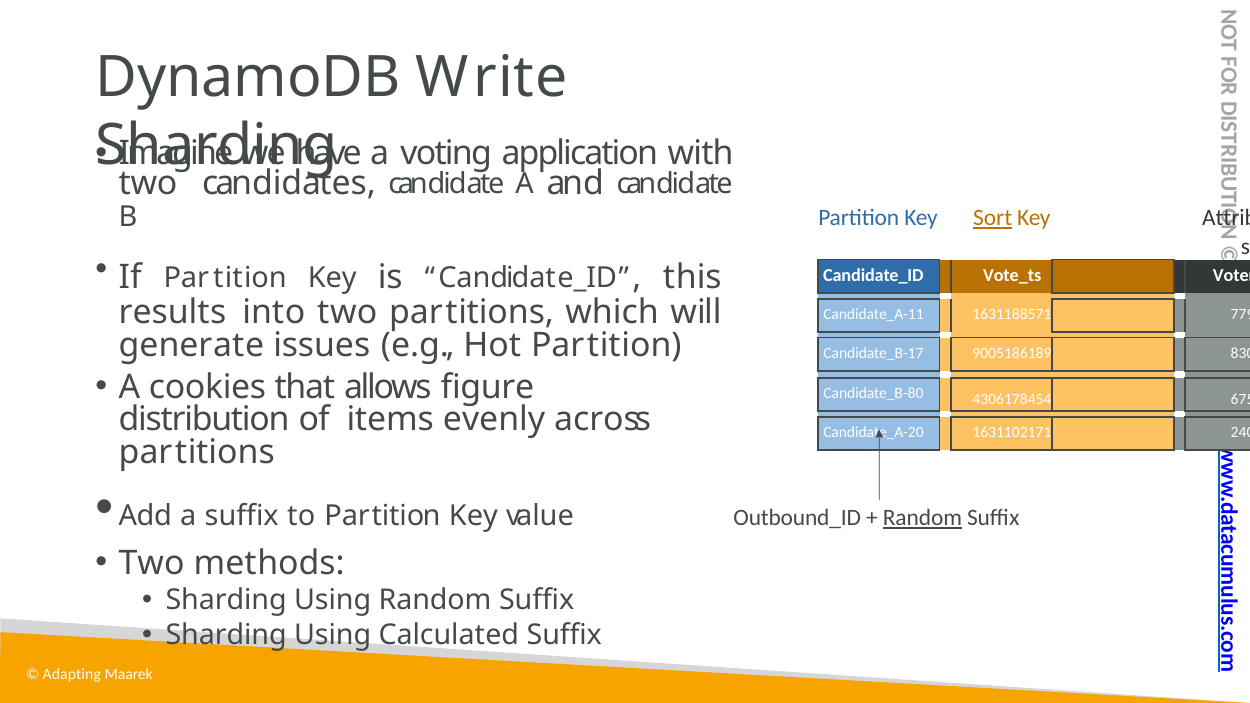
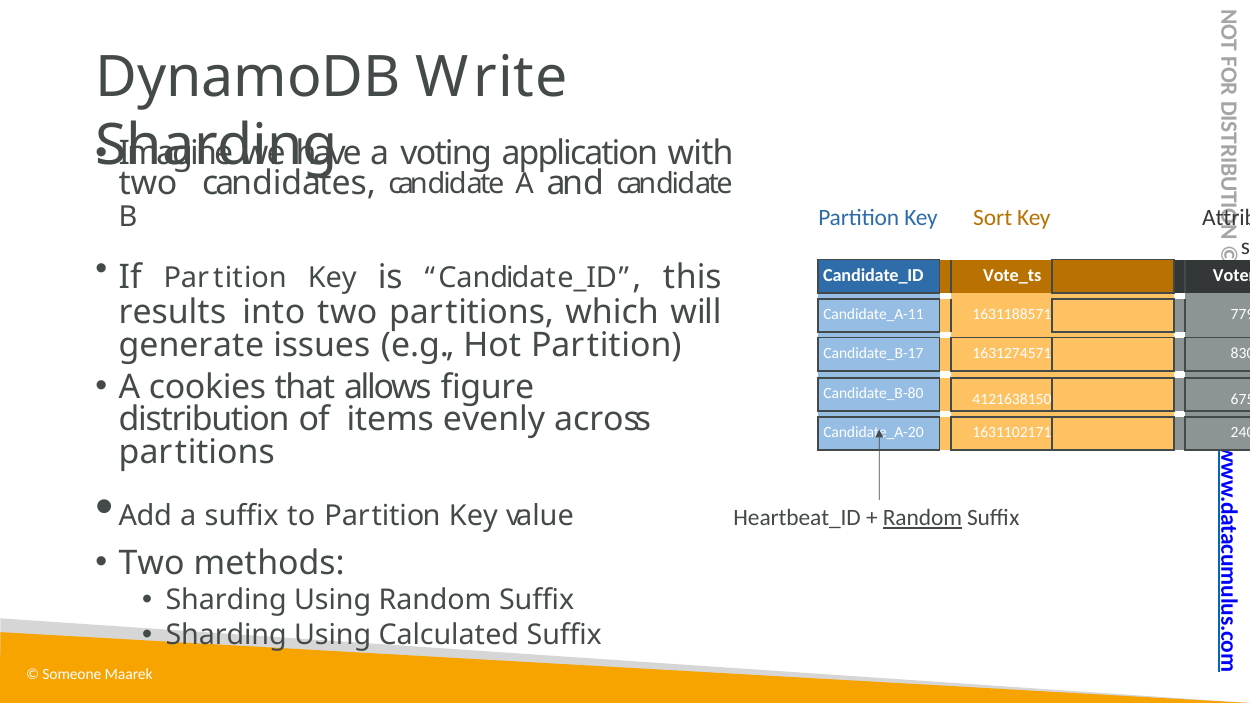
Sort underline: present -> none
9005186189: 9005186189 -> 1631274571
4306178454: 4306178454 -> 4121638150
Outbound_ID: Outbound_ID -> Heartbeat_ID
Adapting: Adapting -> Someone
